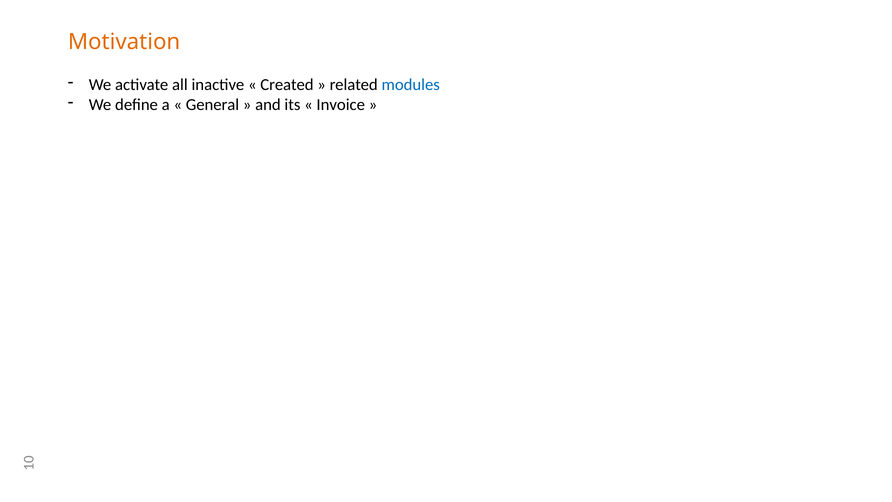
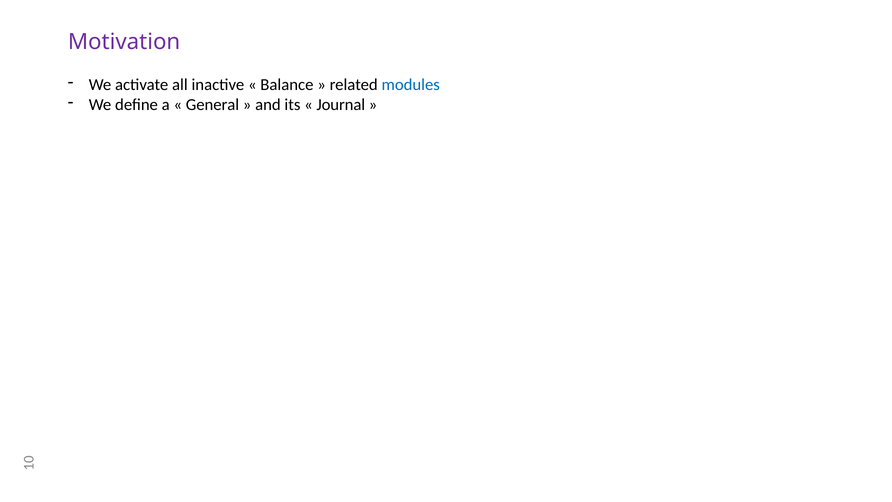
Motivation colour: orange -> purple
Created: Created -> Balance
Invoice: Invoice -> Journal
